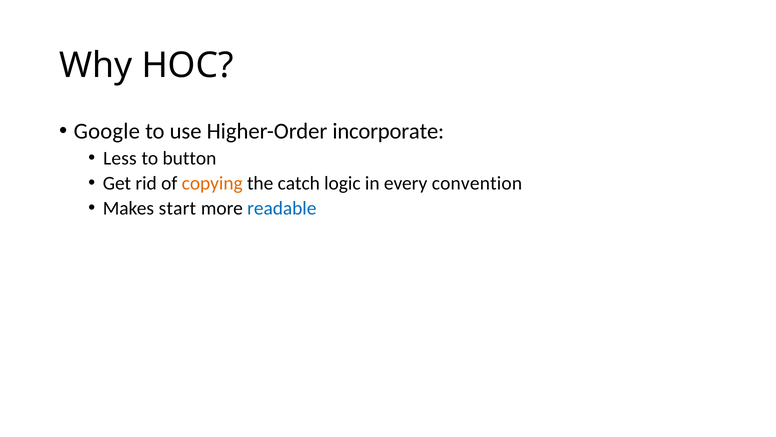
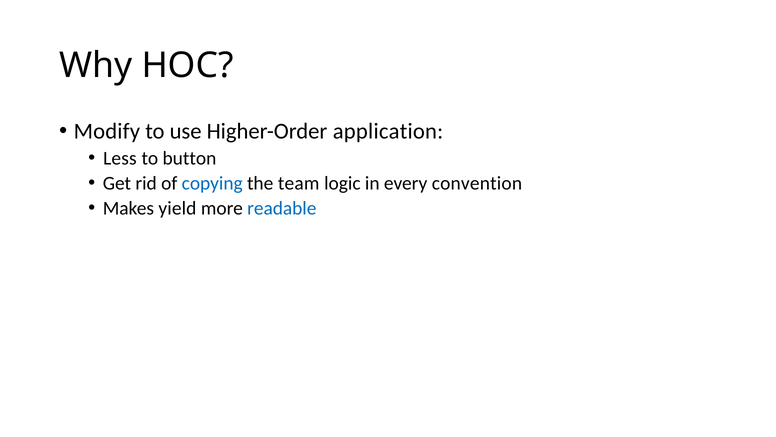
Google: Google -> Modify
incorporate: incorporate -> application
copying colour: orange -> blue
catch: catch -> team
start: start -> yield
